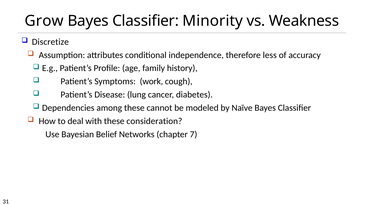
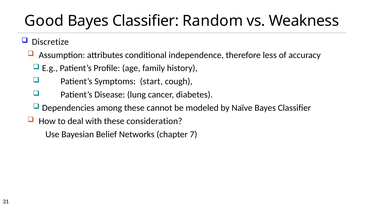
Grow: Grow -> Good
Minority: Minority -> Random
work: work -> start
